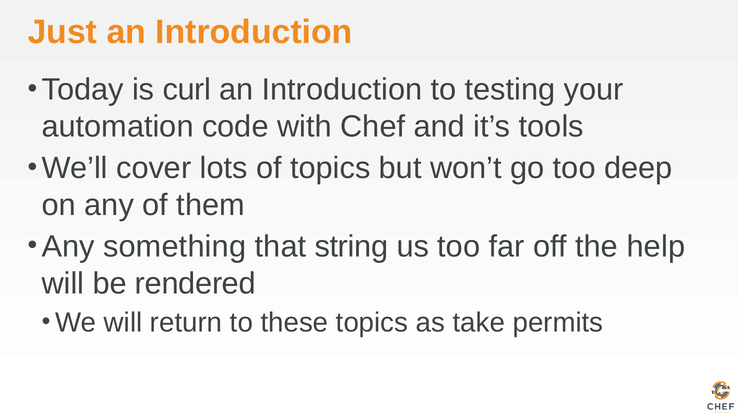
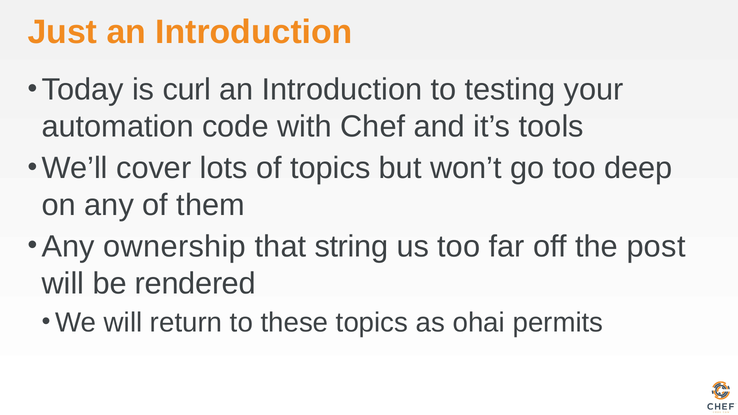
something: something -> ownership
help: help -> post
take: take -> ohai
